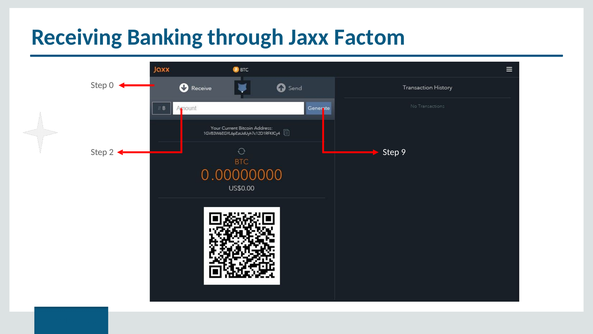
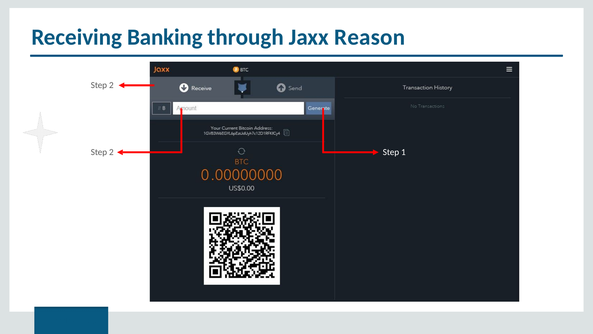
Factom: Factom -> Reason
0 at (111, 85): 0 -> 2
9: 9 -> 1
